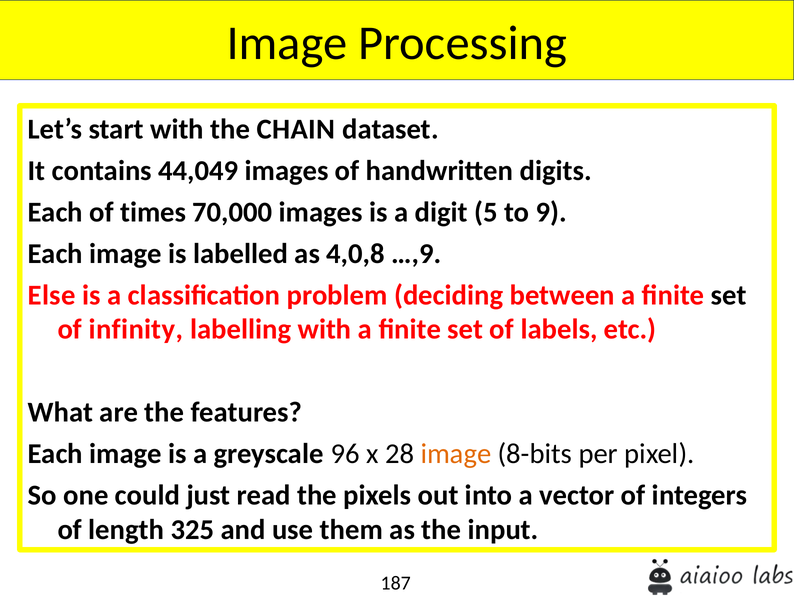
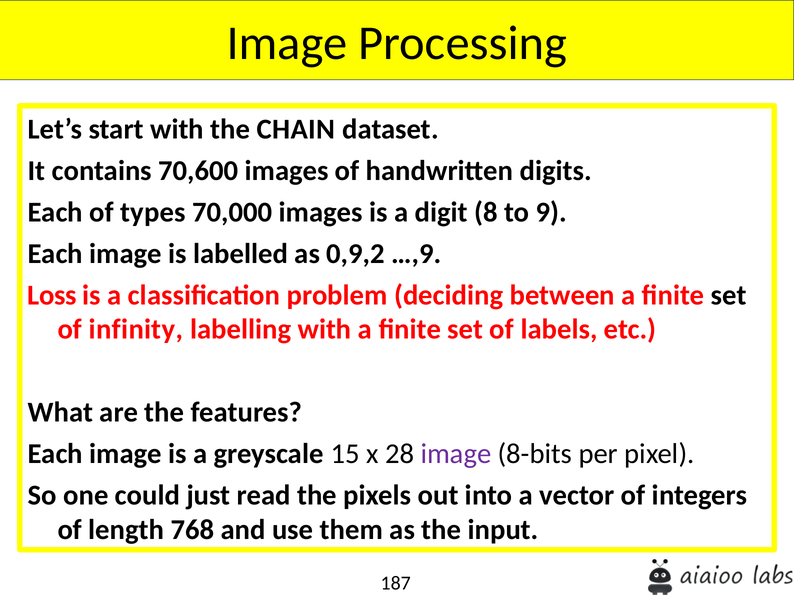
44,049: 44,049 -> 70,600
times: times -> types
5: 5 -> 8
4,0,8: 4,0,8 -> 0,9,2
Else: Else -> Loss
96: 96 -> 15
image at (456, 454) colour: orange -> purple
325: 325 -> 768
